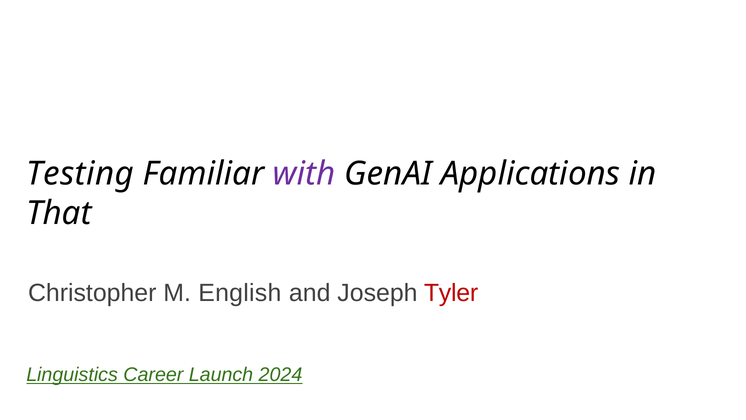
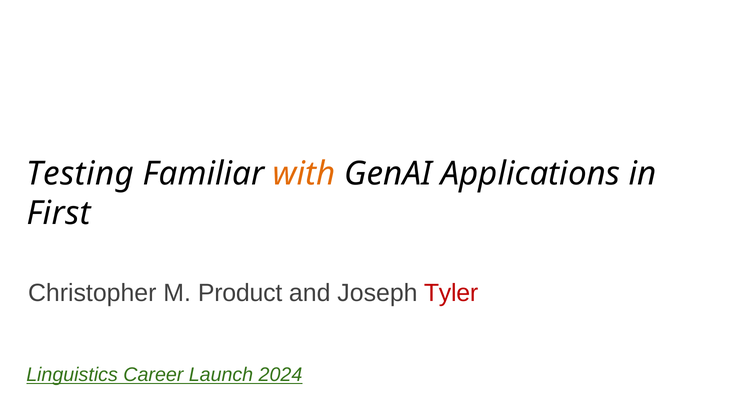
with colour: purple -> orange
That: That -> First
English: English -> Product
